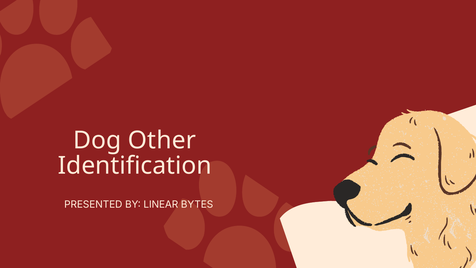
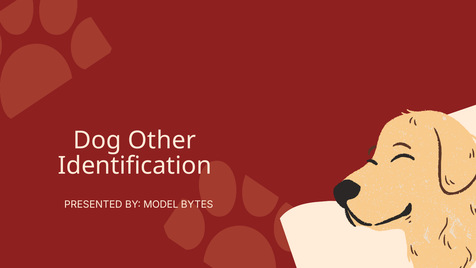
LINEAR: LINEAR -> MODEL
